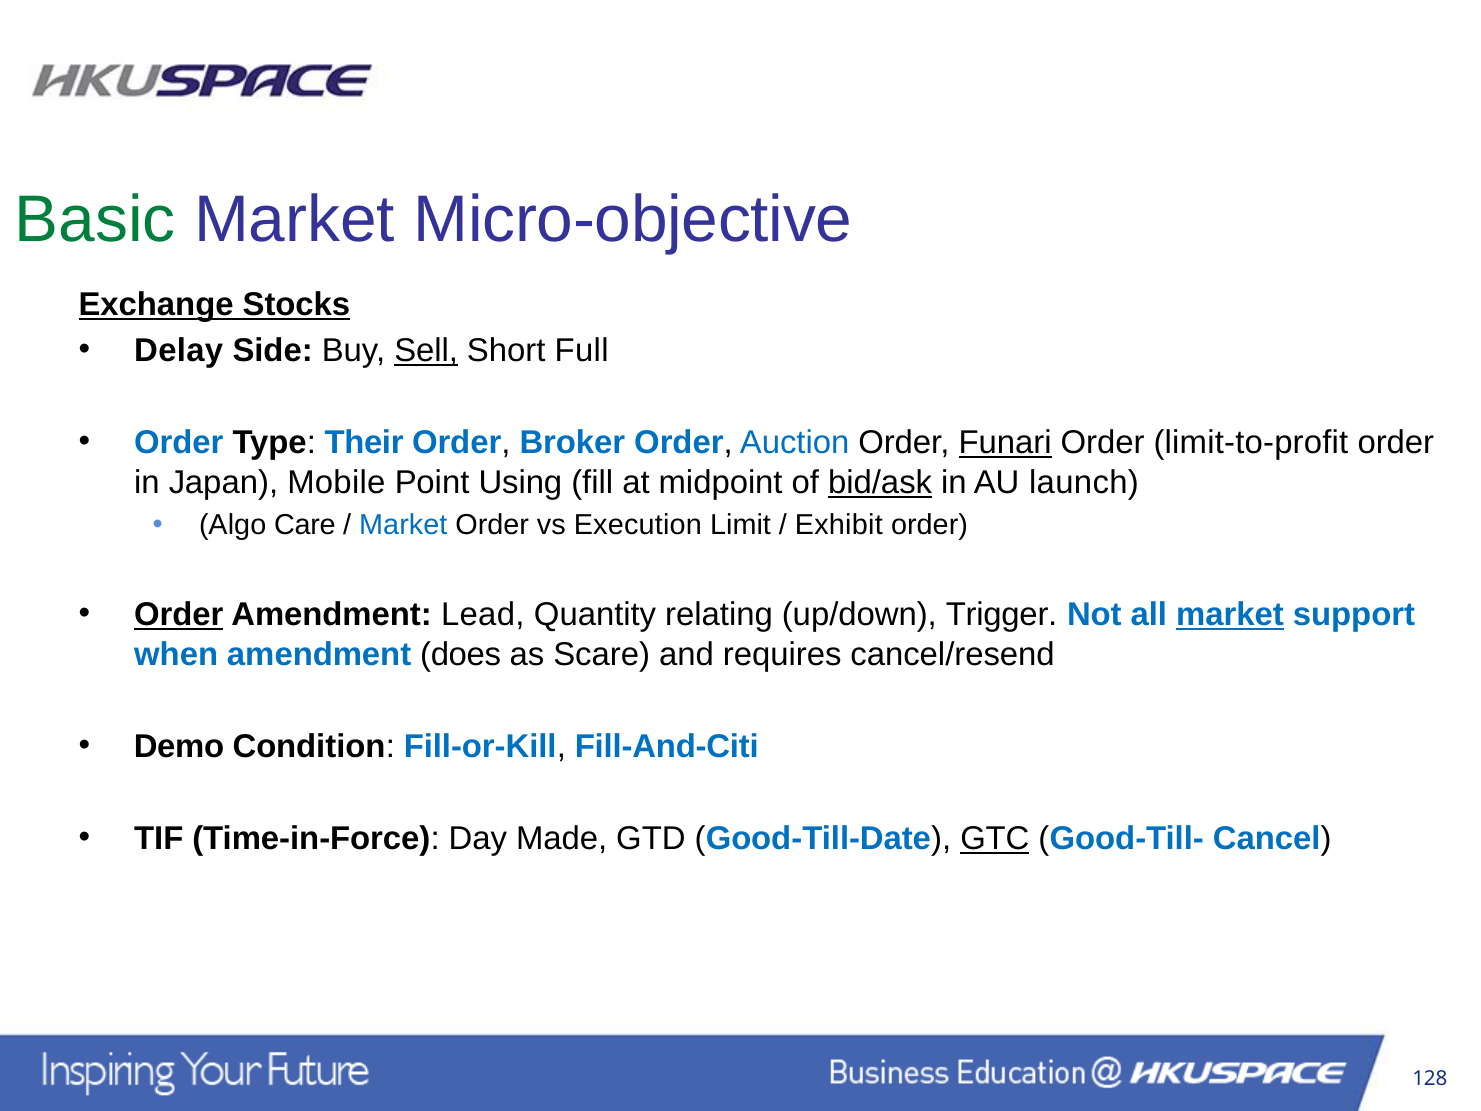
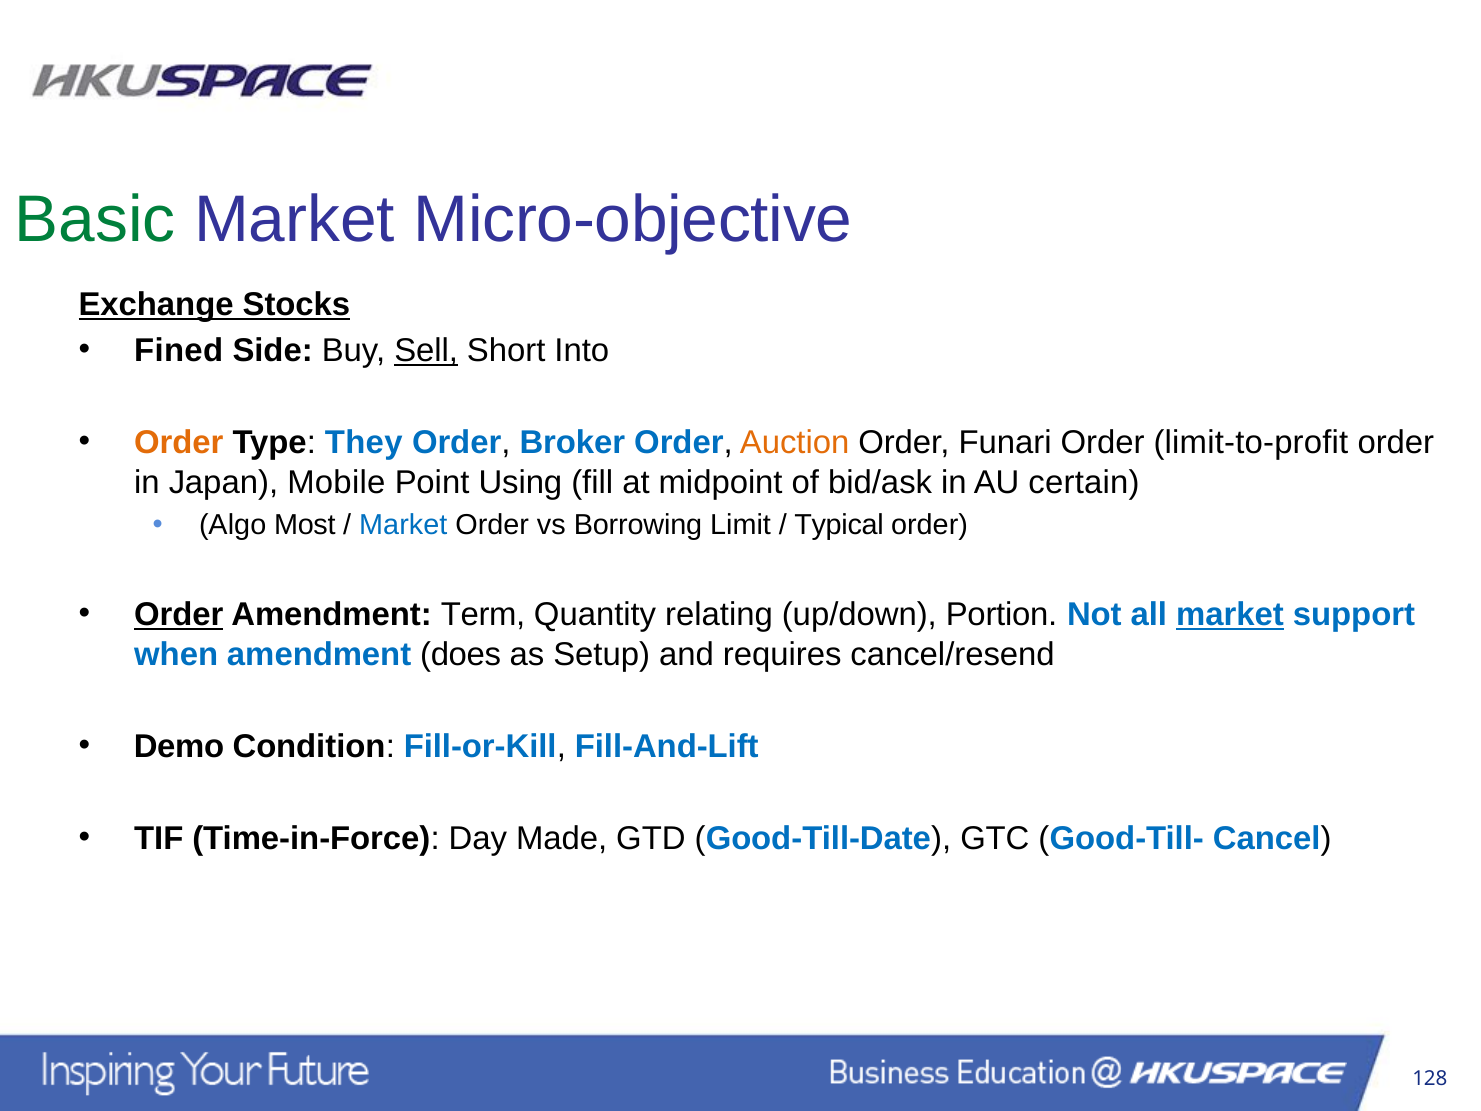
Delay: Delay -> Fined
Full: Full -> Into
Order at (179, 443) colour: blue -> orange
Their: Their -> They
Auction colour: blue -> orange
Funari underline: present -> none
bid/ask underline: present -> none
launch: launch -> certain
Care: Care -> Most
Execution: Execution -> Borrowing
Exhibit: Exhibit -> Typical
Lead: Lead -> Term
Trigger: Trigger -> Portion
Scare: Scare -> Setup
Fill-And-Citi: Fill-And-Citi -> Fill-And-Lift
GTC underline: present -> none
